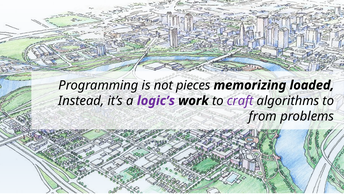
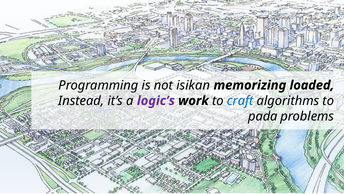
pieces: pieces -> isikan
craft colour: purple -> blue
from: from -> pada
